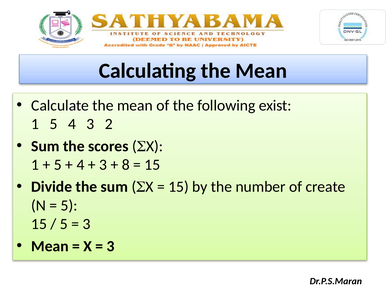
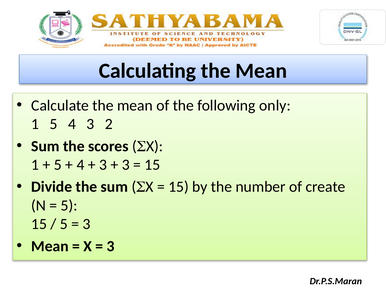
exist: exist -> only
8 at (126, 165): 8 -> 3
